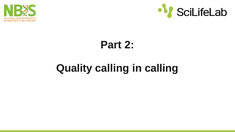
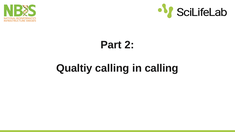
Quality: Quality -> Qualtiy
